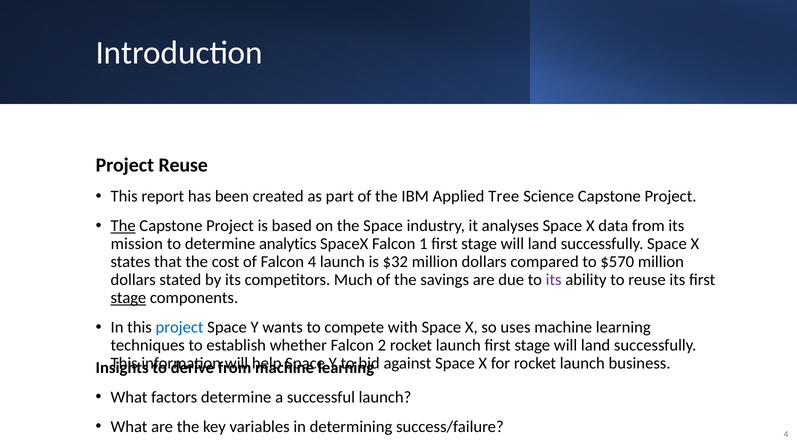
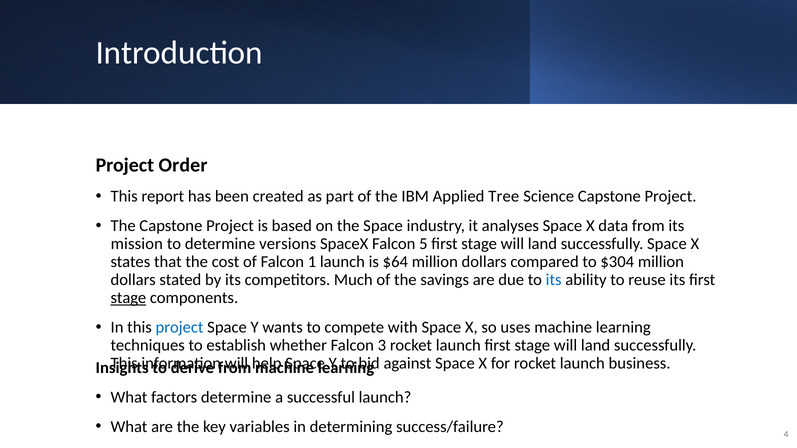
Project Reuse: Reuse -> Order
The at (123, 226) underline: present -> none
analytics: analytics -> versions
1: 1 -> 5
Falcon 4: 4 -> 1
$32: $32 -> $64
$570: $570 -> $304
its at (554, 280) colour: purple -> blue
2: 2 -> 3
